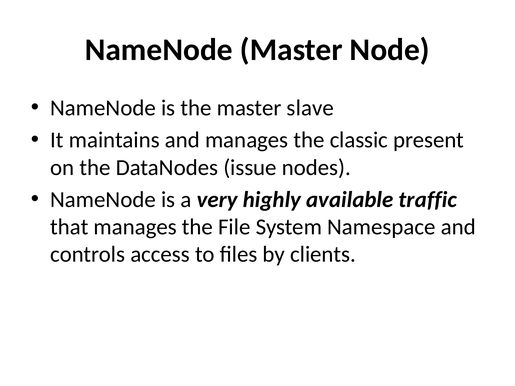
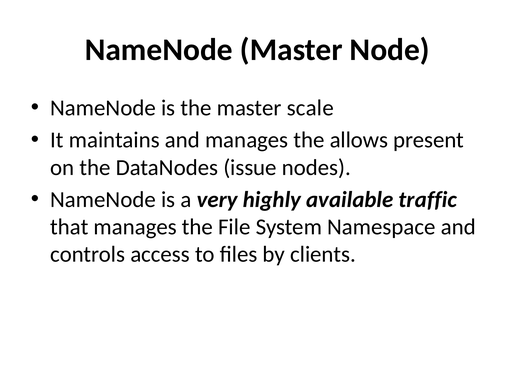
slave: slave -> scale
classic: classic -> allows
